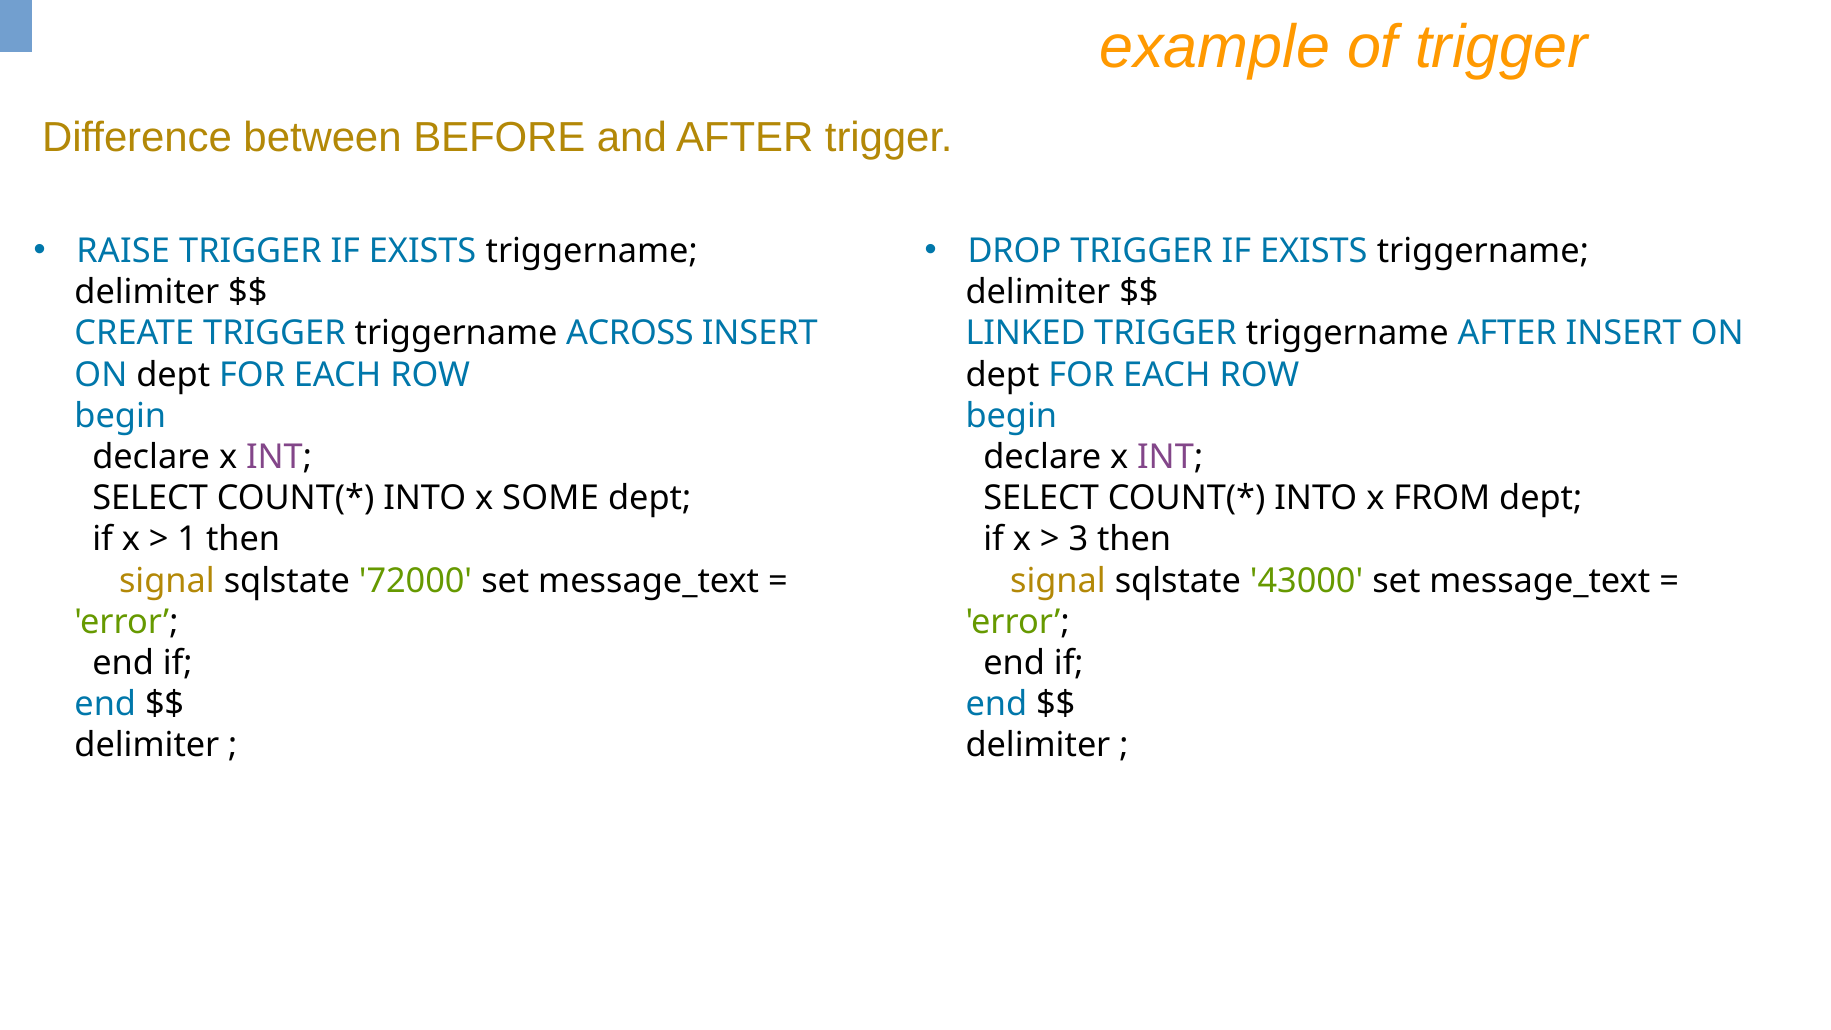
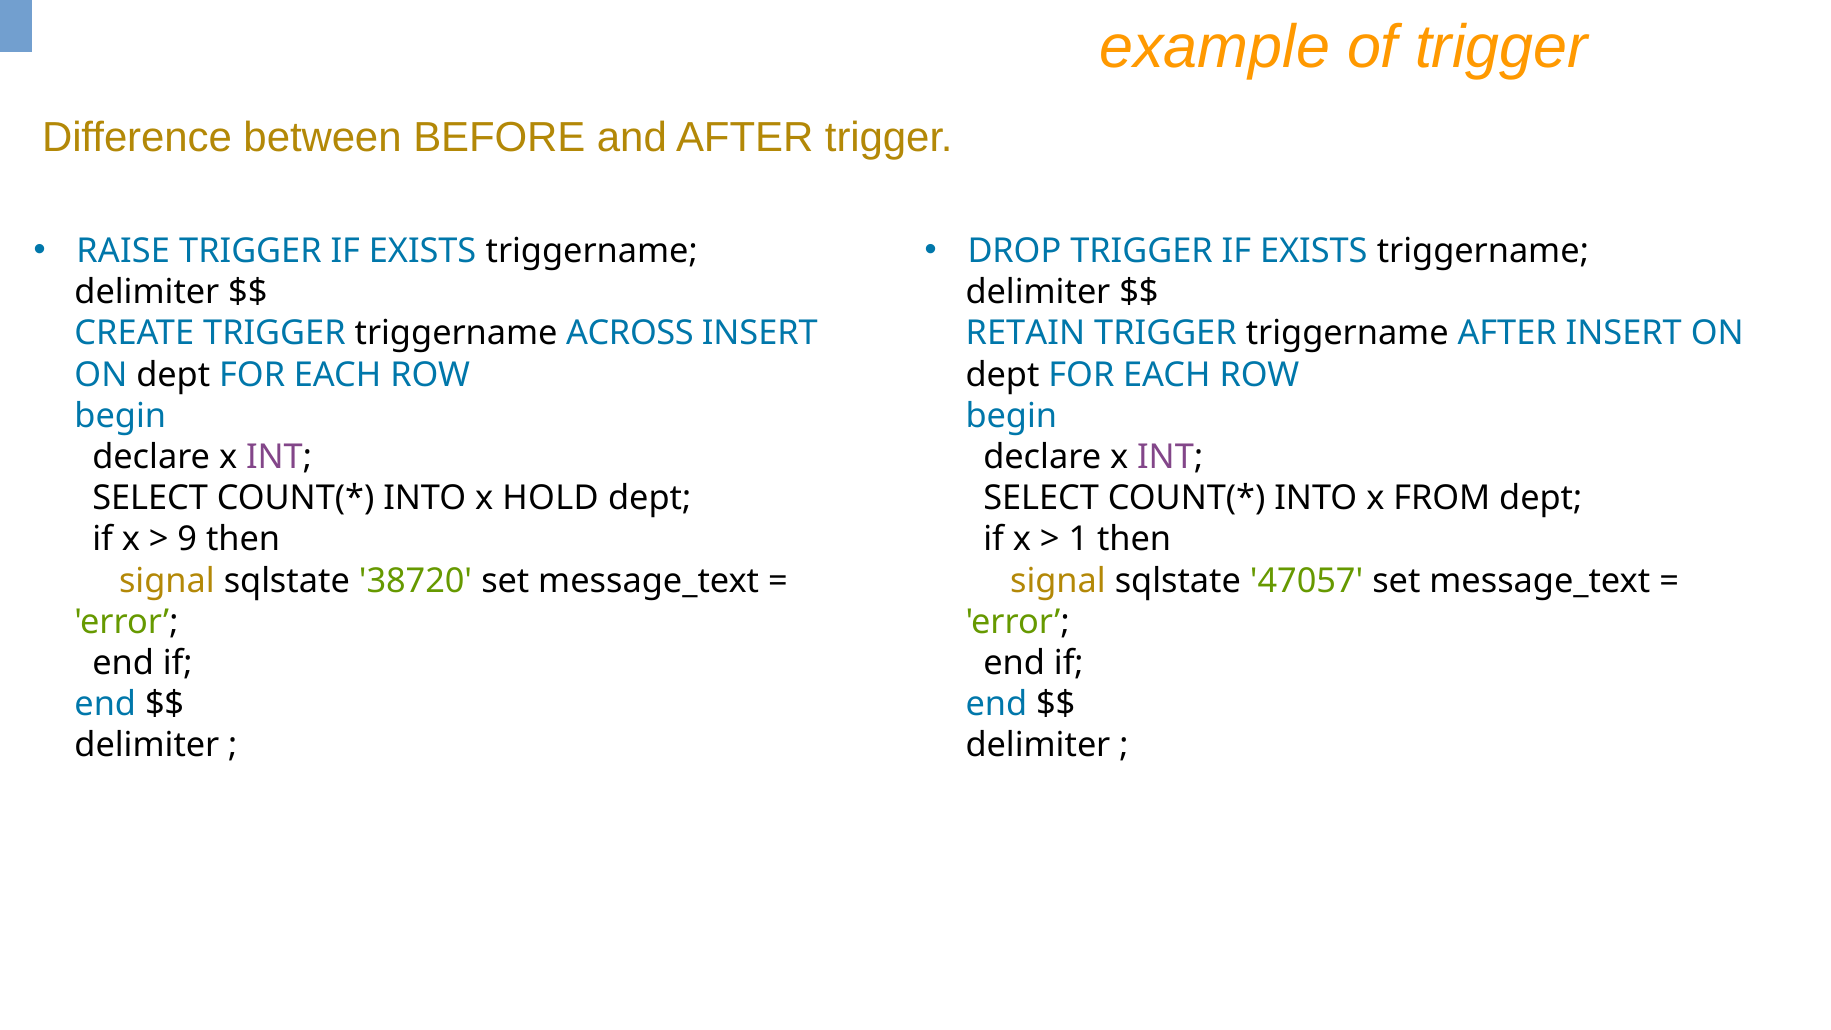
LINKED: LINKED -> RETAIN
SOME: SOME -> HOLD
1: 1 -> 9
3: 3 -> 1
72000: 72000 -> 38720
43000: 43000 -> 47057
